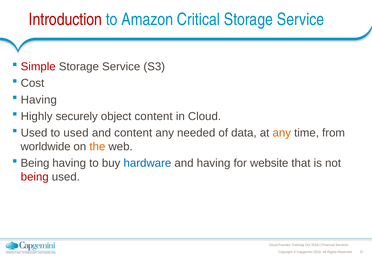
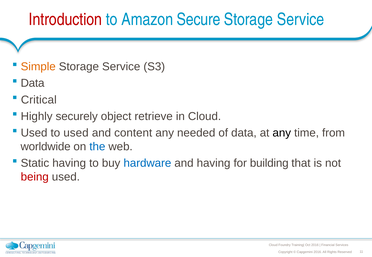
Critical: Critical -> Secure
Simple colour: red -> orange
Cost at (32, 83): Cost -> Data
Having at (39, 100): Having -> Critical
object content: content -> retrieve
any at (282, 133) colour: orange -> black
the colour: orange -> blue
Being at (35, 164): Being -> Static
website: website -> building
